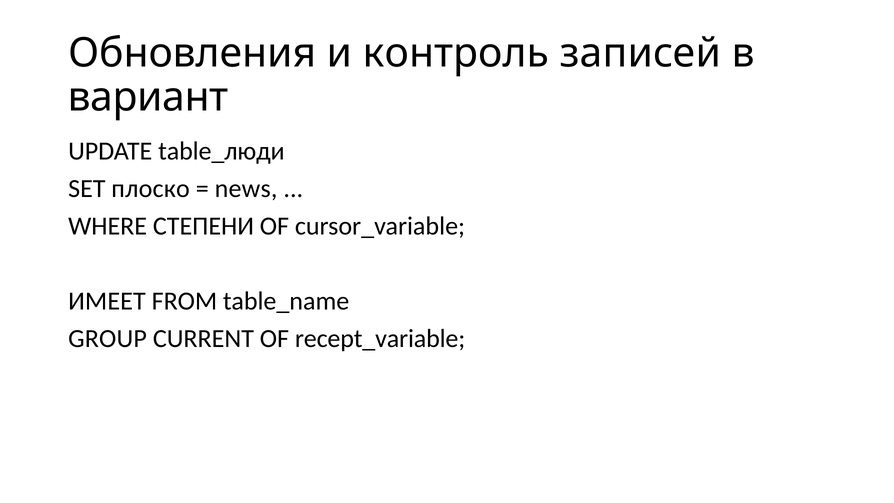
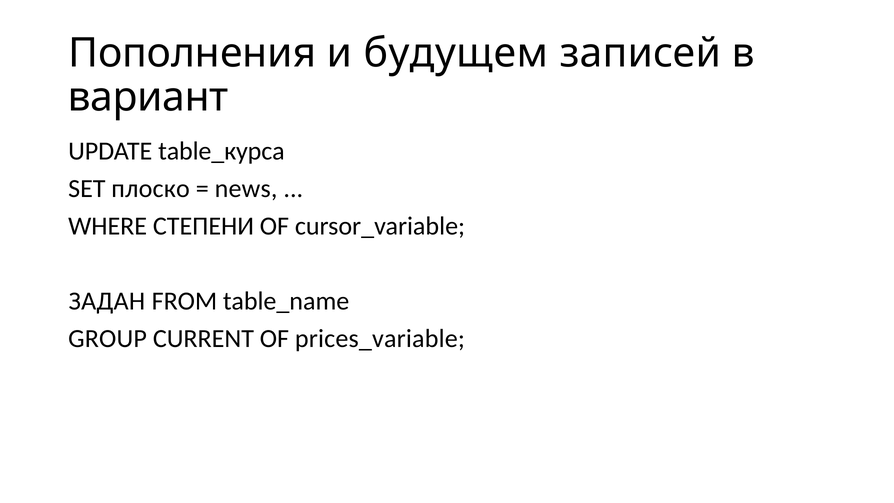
Обновления: Обновления -> Пополнения
контроль: контроль -> будущем
table_люди: table_люди -> table_курса
ИМЕЕТ: ИМЕЕТ -> ЗАДАН
recept_variable: recept_variable -> prices_variable
